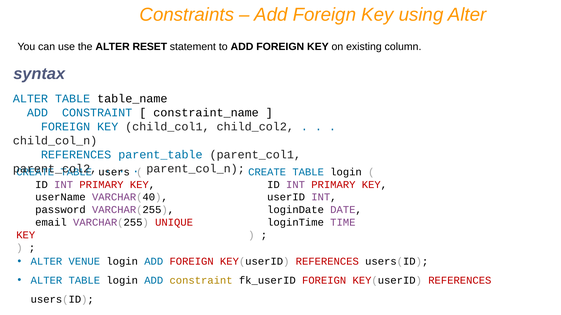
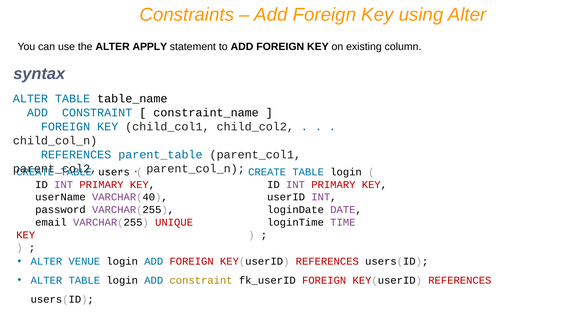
RESET: RESET -> APPLY
